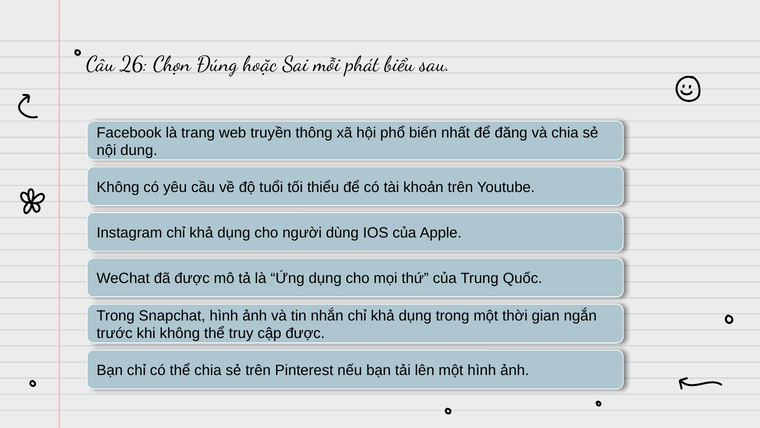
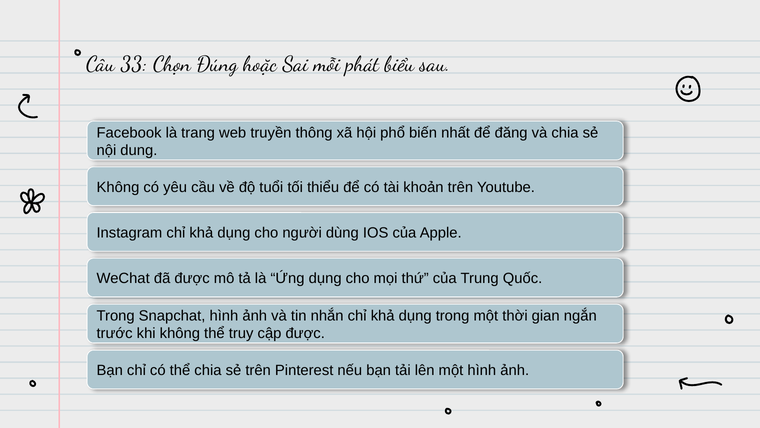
26: 26 -> 33
